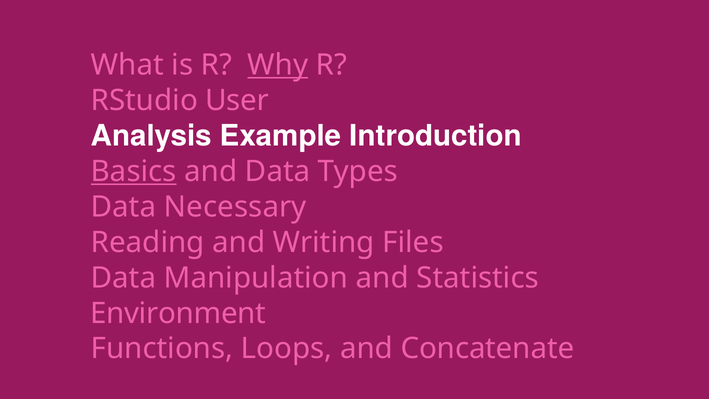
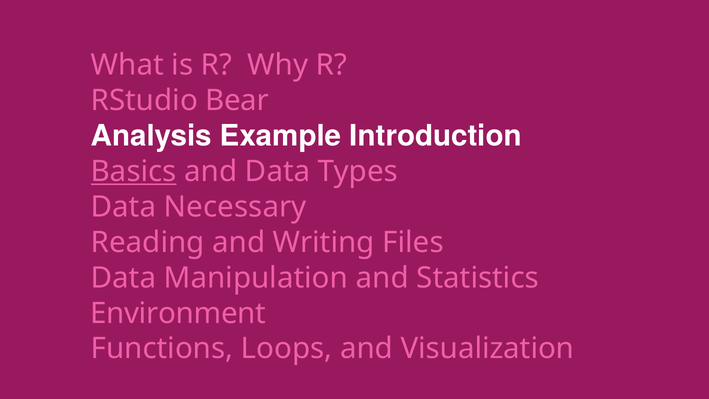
Why underline: present -> none
User: User -> Bear
Concatenate: Concatenate -> Visualization
